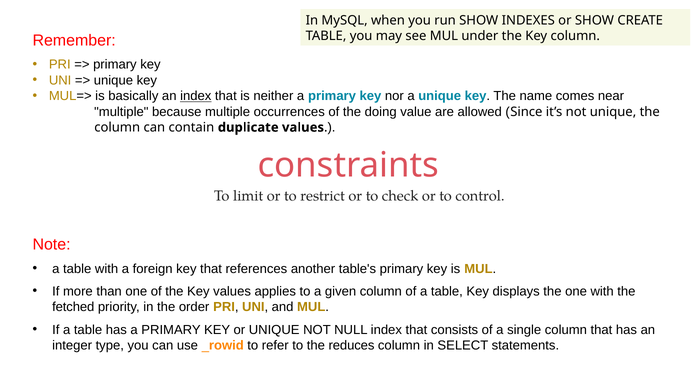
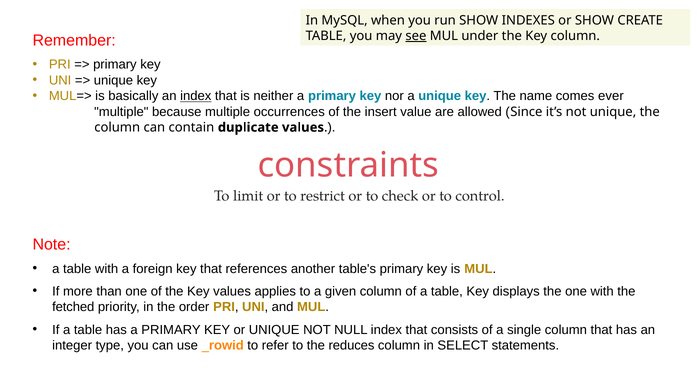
see underline: none -> present
near: near -> ever
doing: doing -> insert
